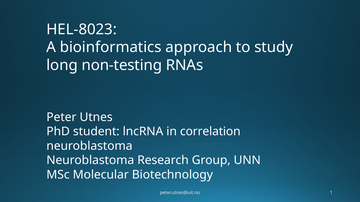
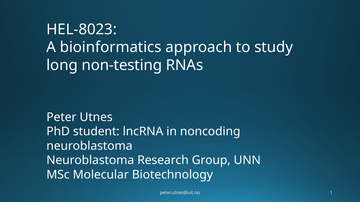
correlation: correlation -> noncoding
